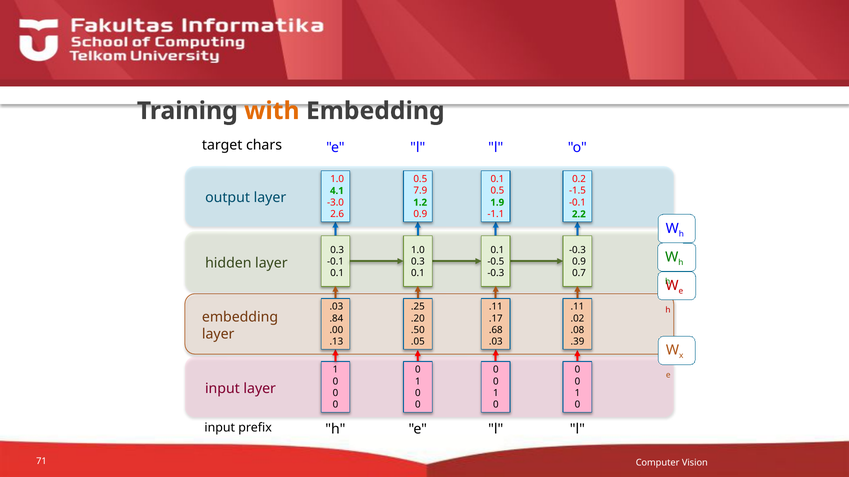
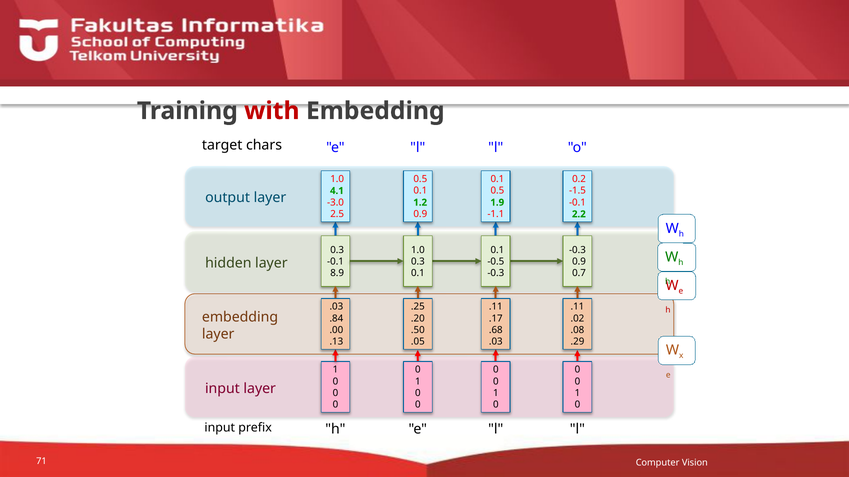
with colour: orange -> red
7.9 at (420, 191): 7.9 -> 0.1
2.6: 2.6 -> 2.5
0.1 at (337, 273): 0.1 -> 8.9
.39: .39 -> .29
